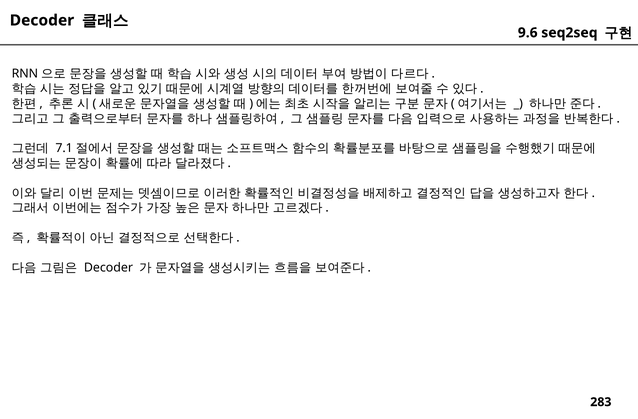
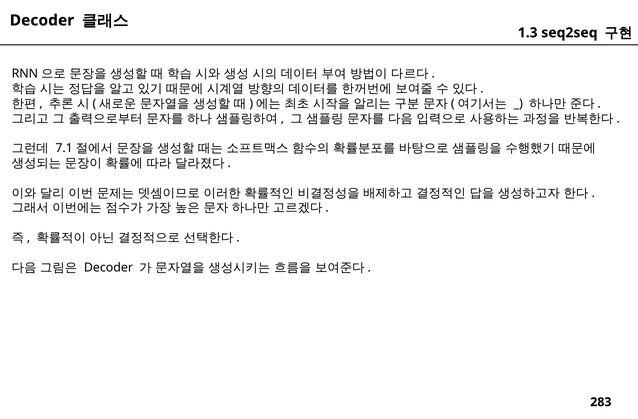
9.6: 9.6 -> 1.3
